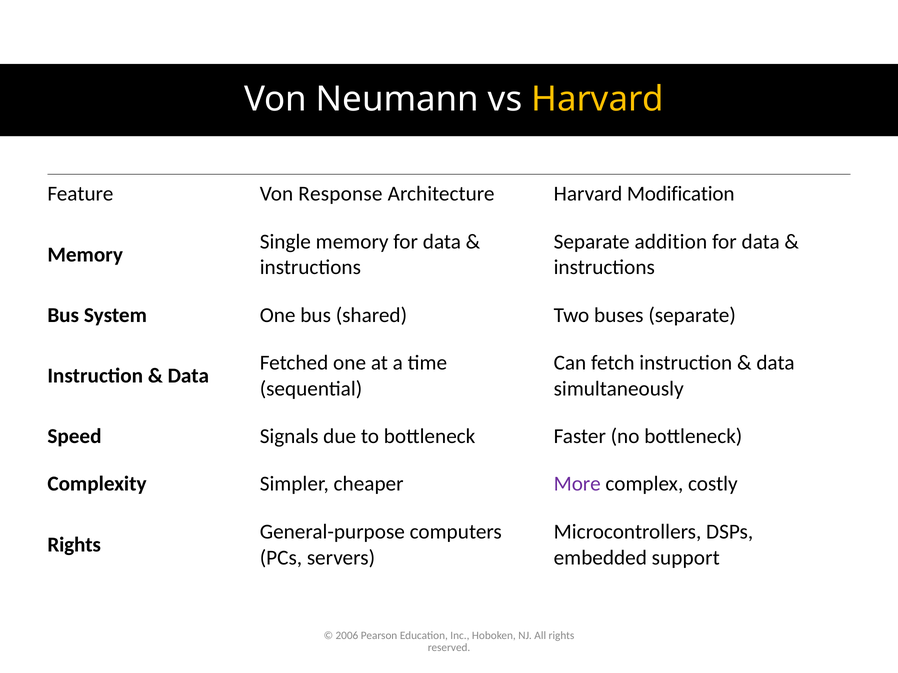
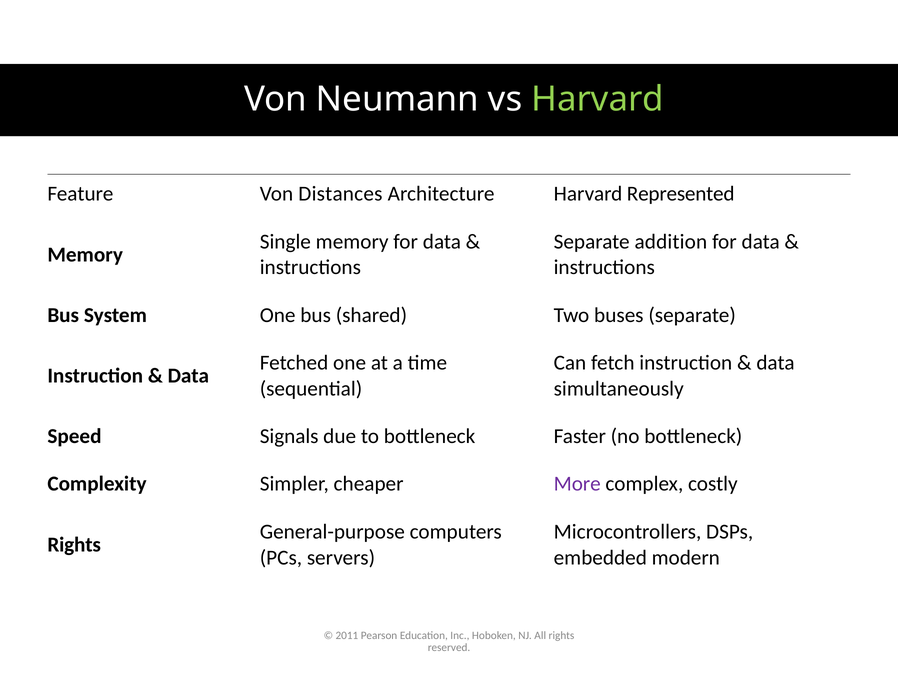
Harvard at (598, 99) colour: yellow -> light green
Response: Response -> Distances
Modification: Modification -> Represented
support: support -> modern
2006: 2006 -> 2011
